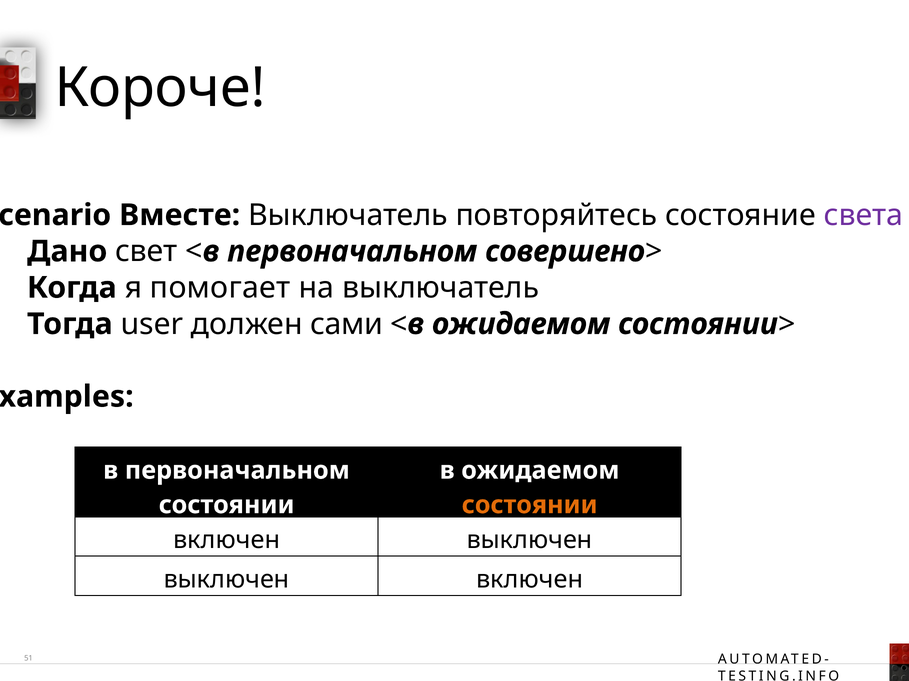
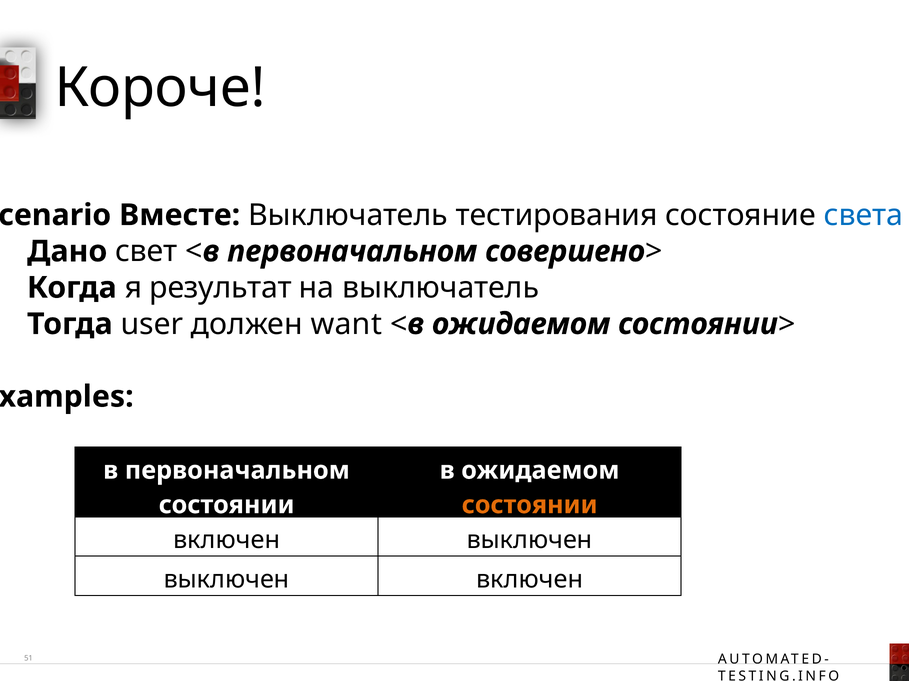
повторяйтесь: повторяйтесь -> тестирования
света colour: purple -> blue
помогает: помогает -> результат
сами: сами -> want
